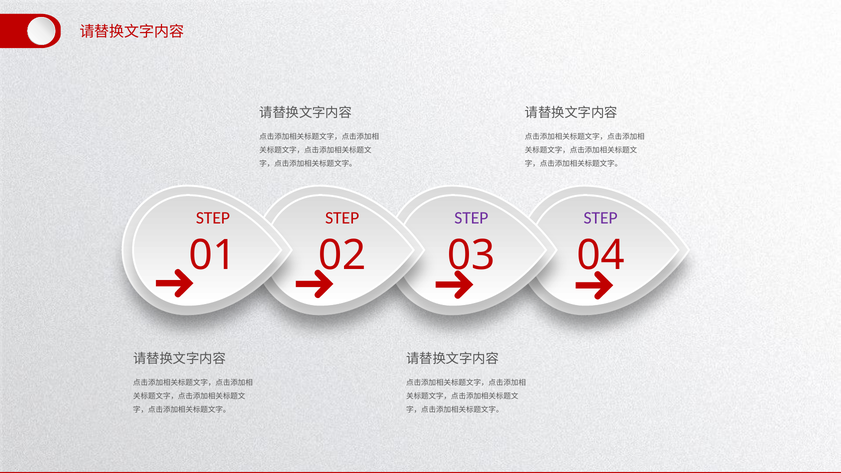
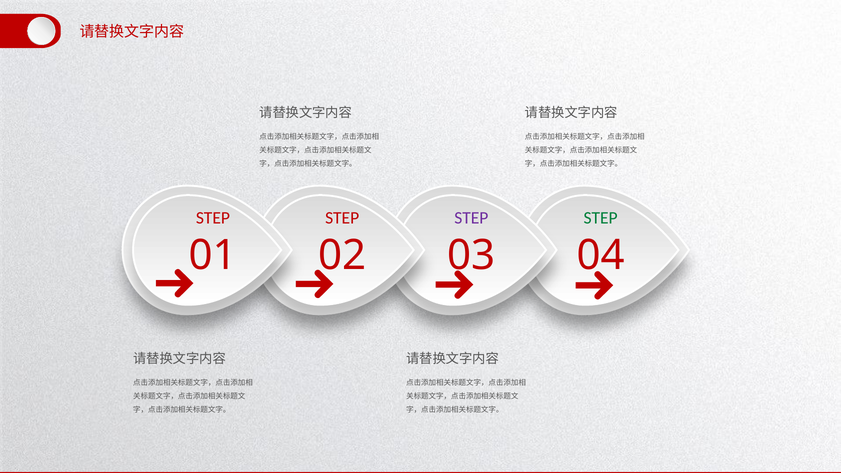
STEP at (601, 218) colour: purple -> green
